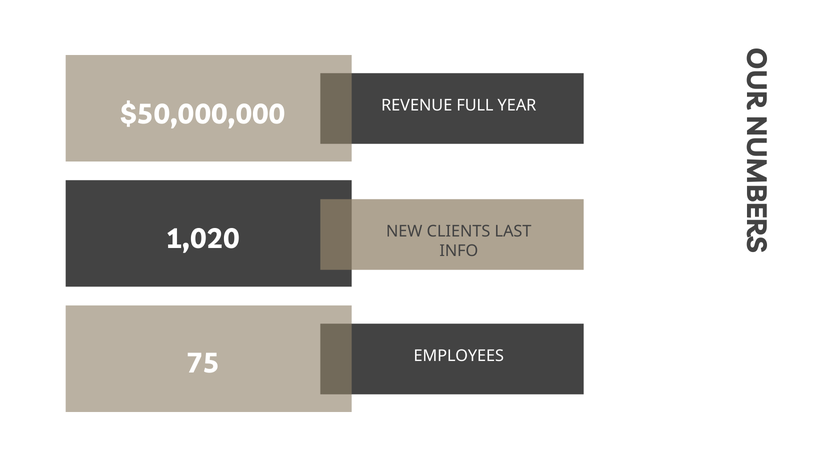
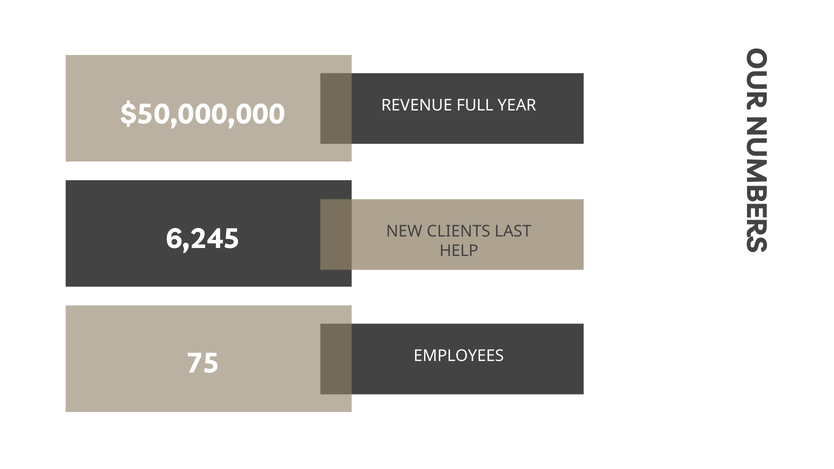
1,020: 1,020 -> 6,245
INFO: INFO -> HELP
